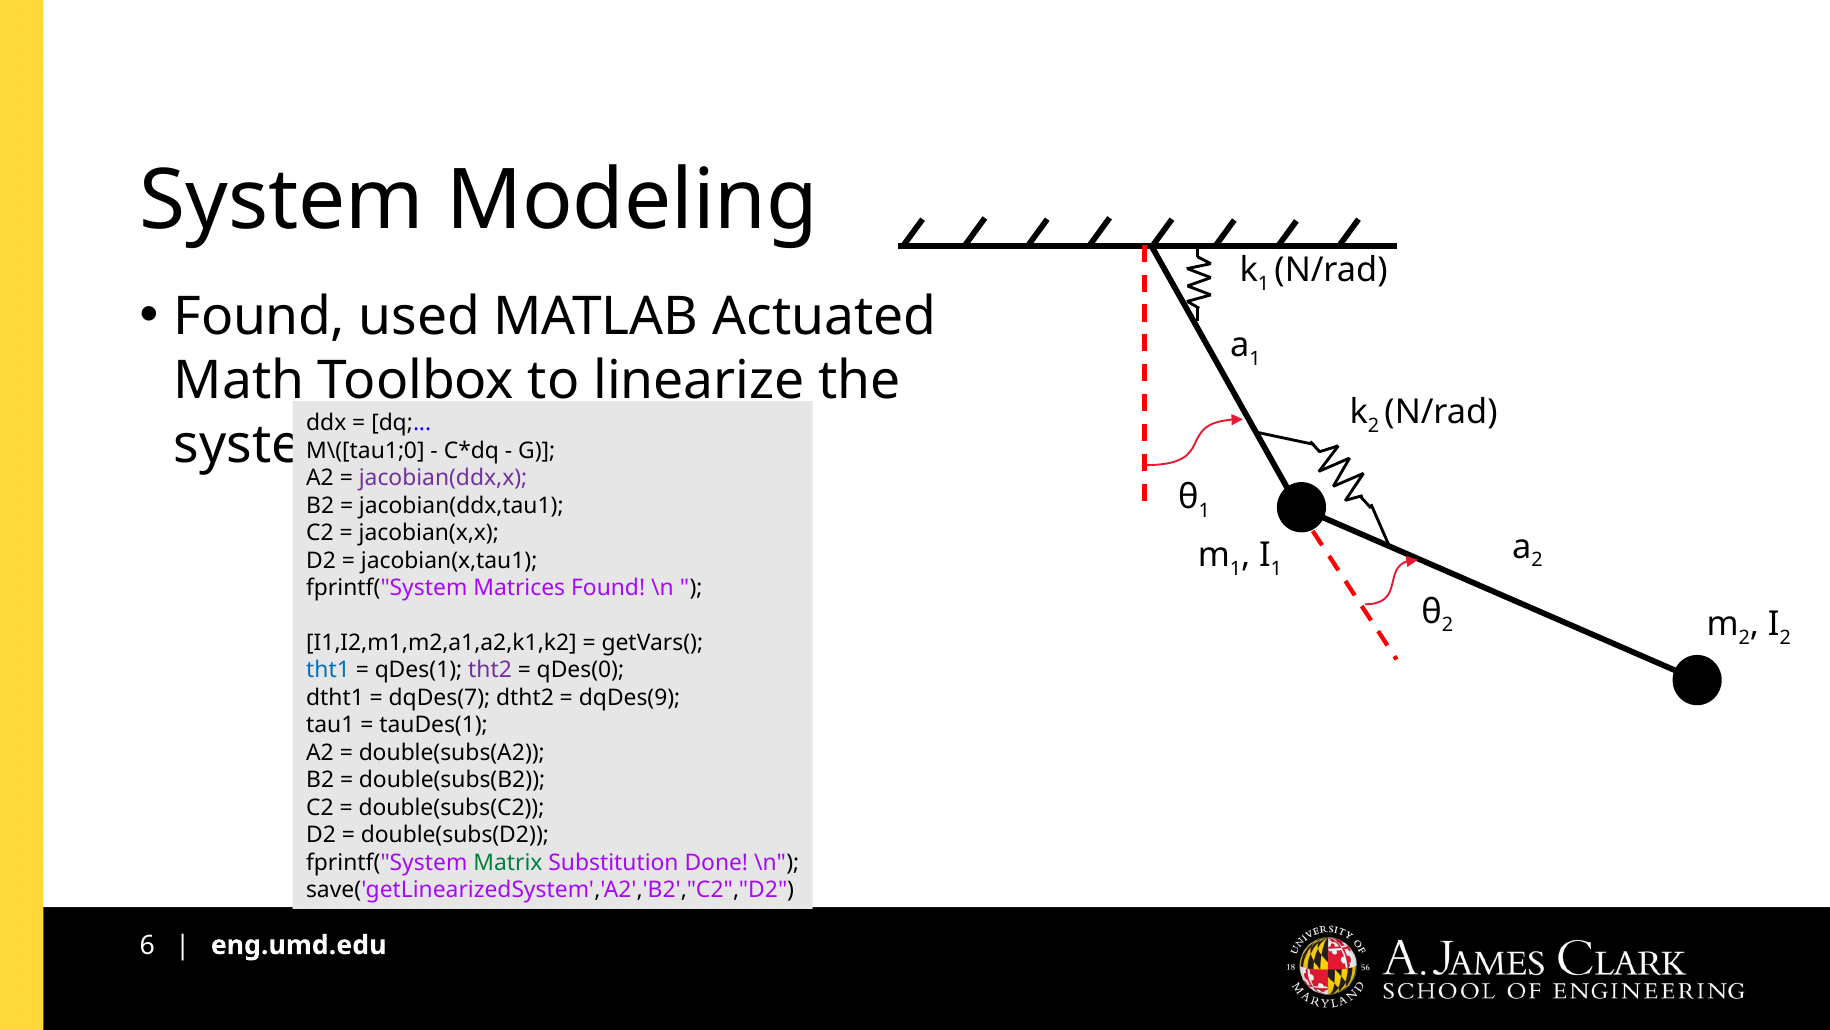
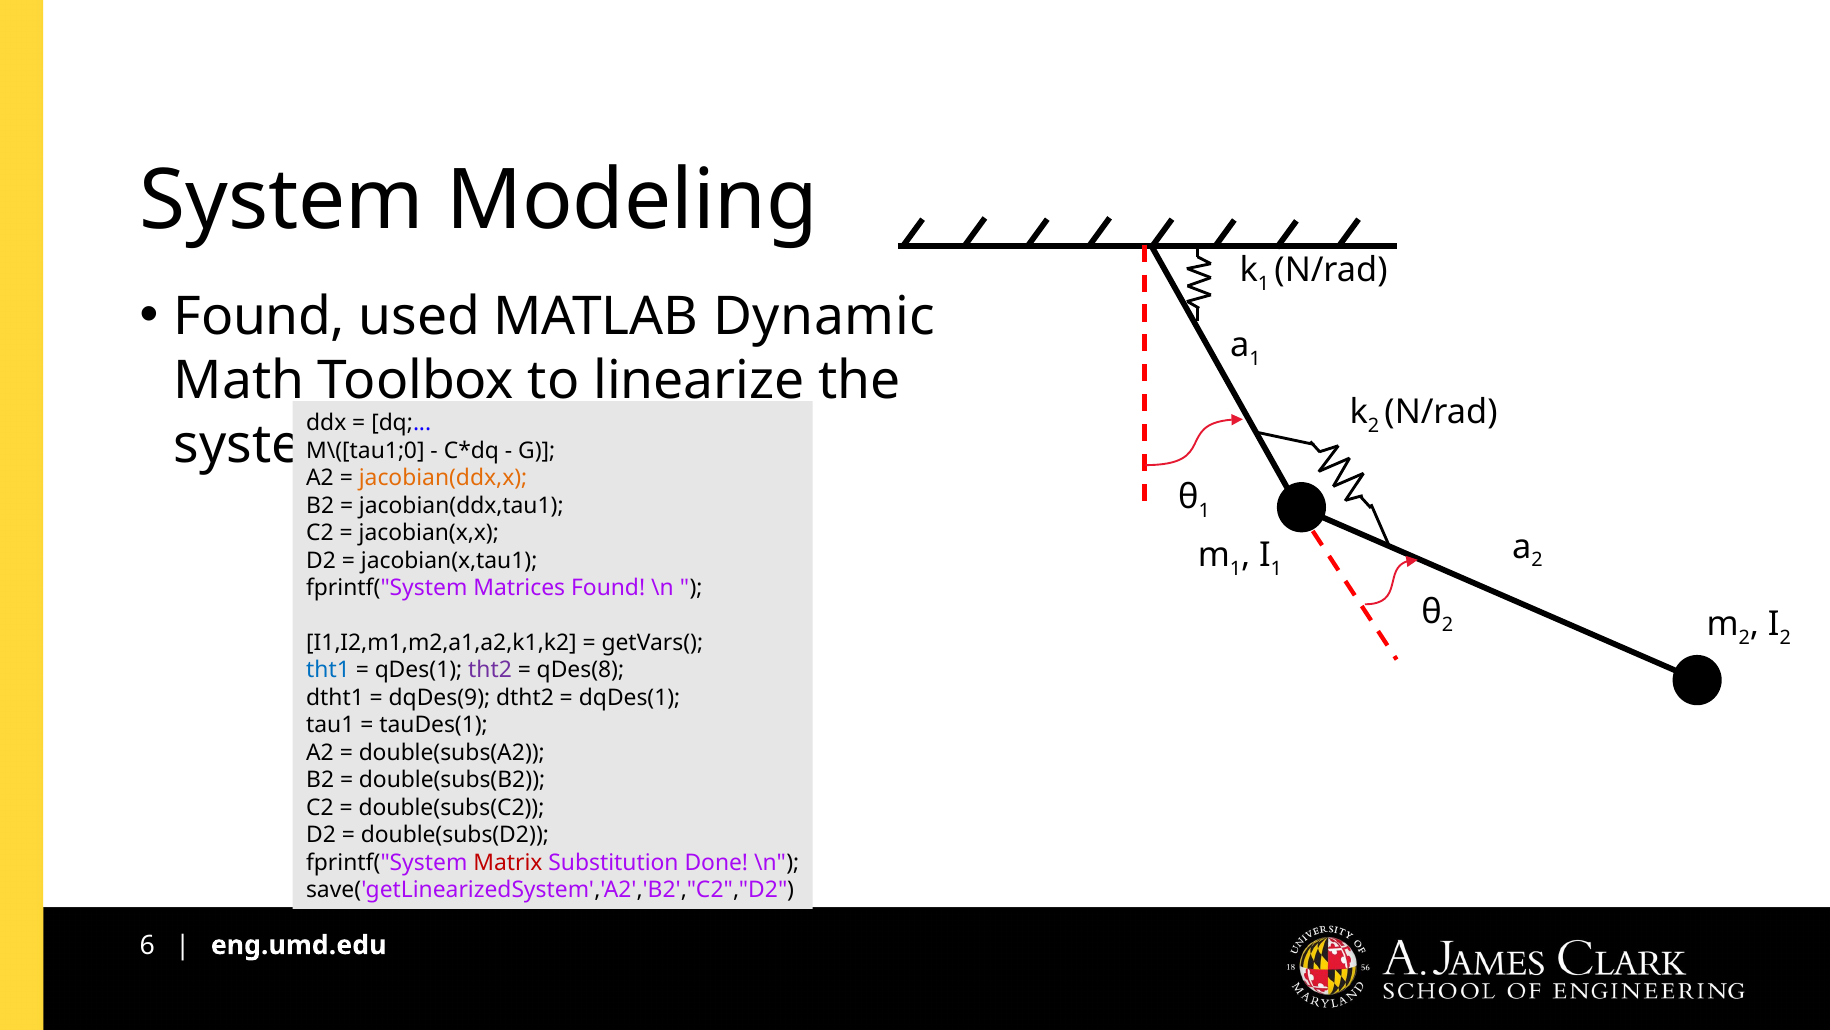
Actuated: Actuated -> Dynamic
jacobian(ddx,x colour: purple -> orange
qDes(0: qDes(0 -> qDes(8
dqDes(7: dqDes(7 -> dqDes(9
dqDes(9: dqDes(9 -> dqDes(1
Matrix colour: green -> red
